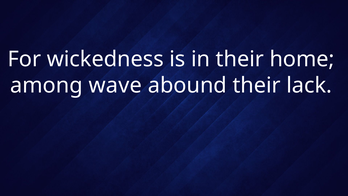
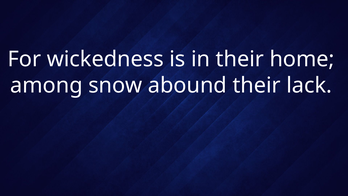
wave: wave -> snow
